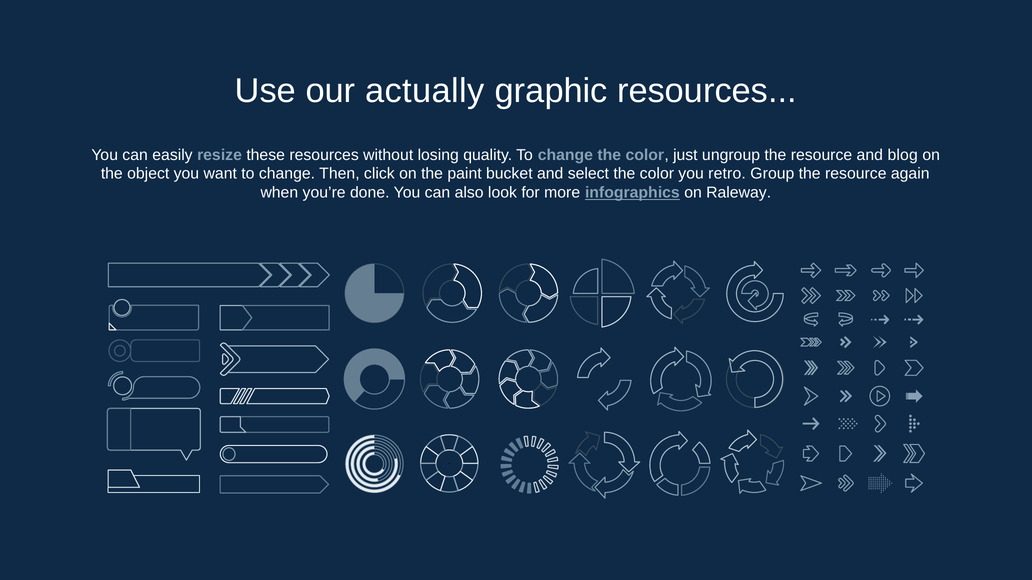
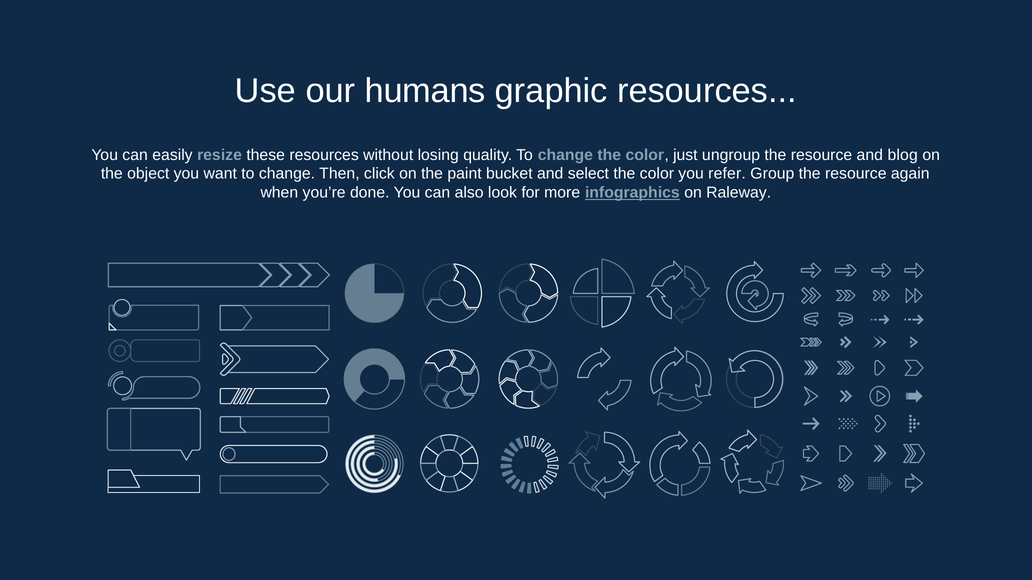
actually: actually -> humans
retro: retro -> refer
